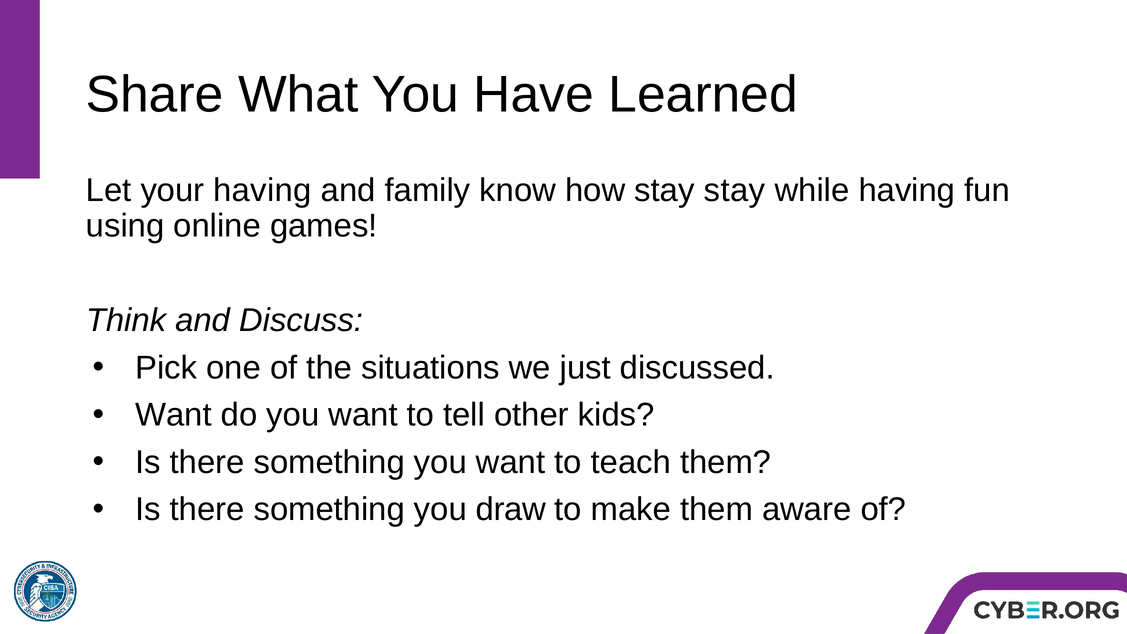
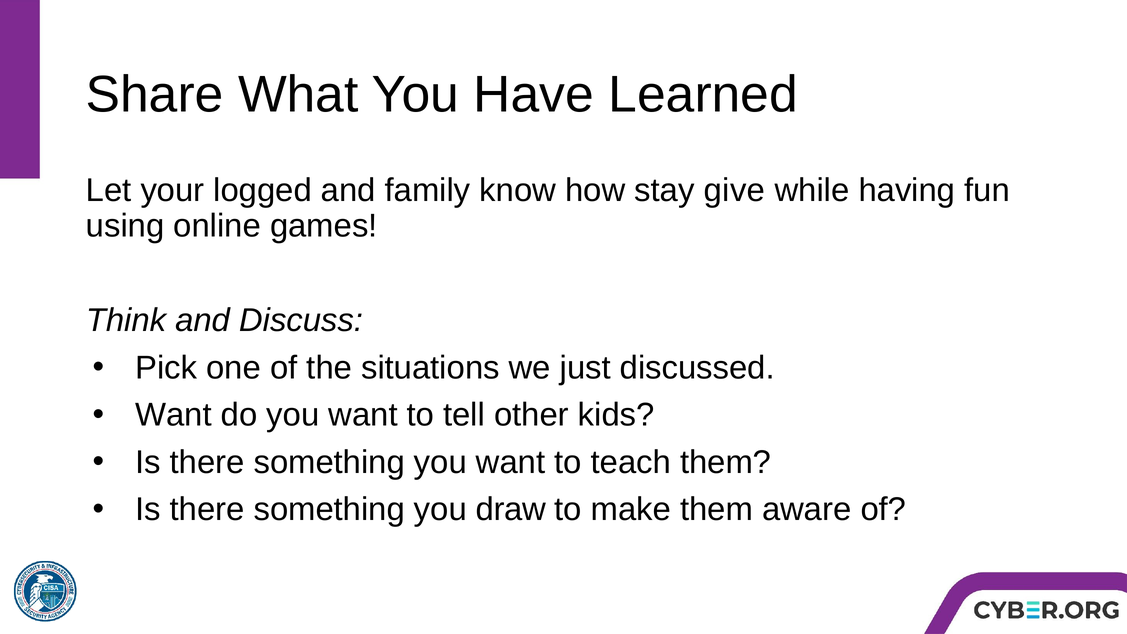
your having: having -> logged
stay stay: stay -> give
